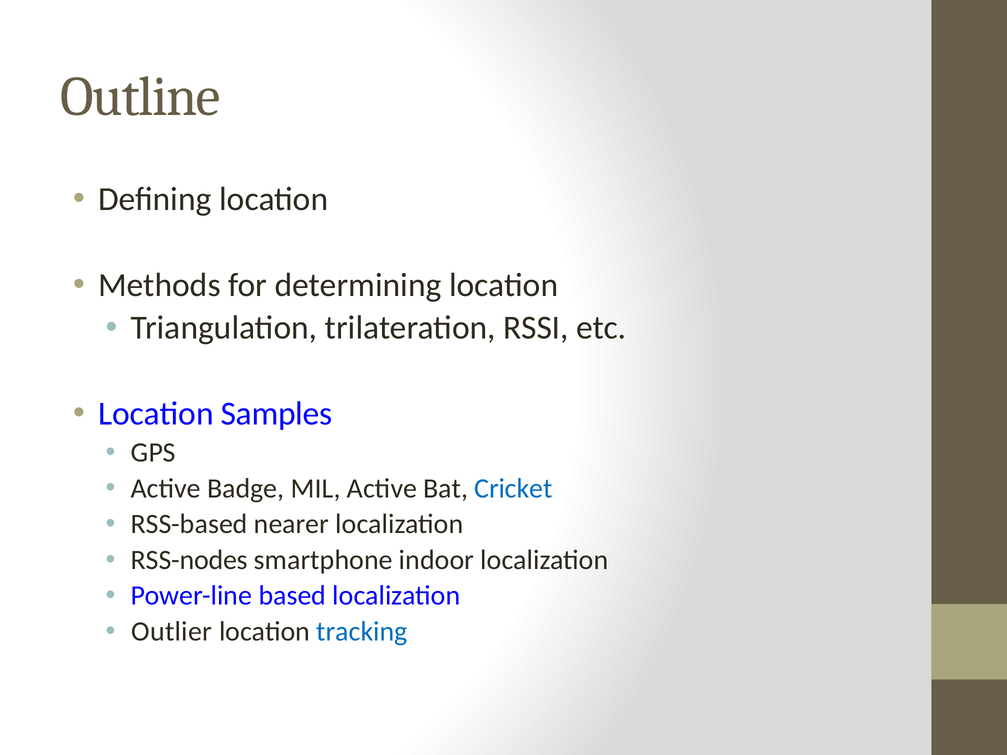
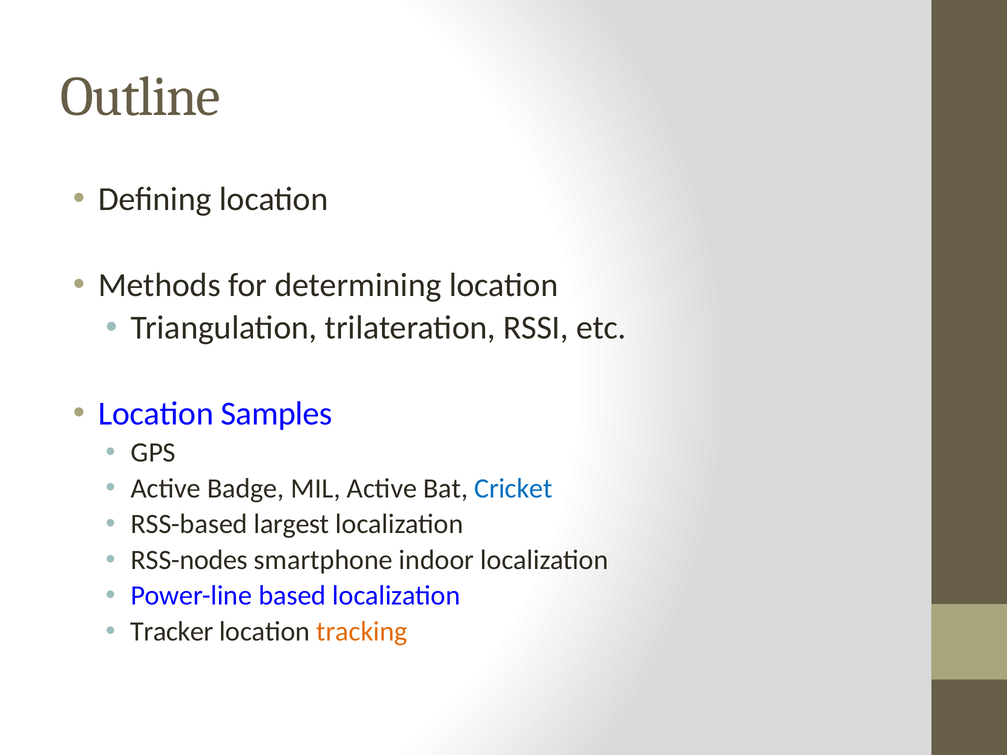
nearer: nearer -> largest
Outlier: Outlier -> Tracker
tracking colour: blue -> orange
